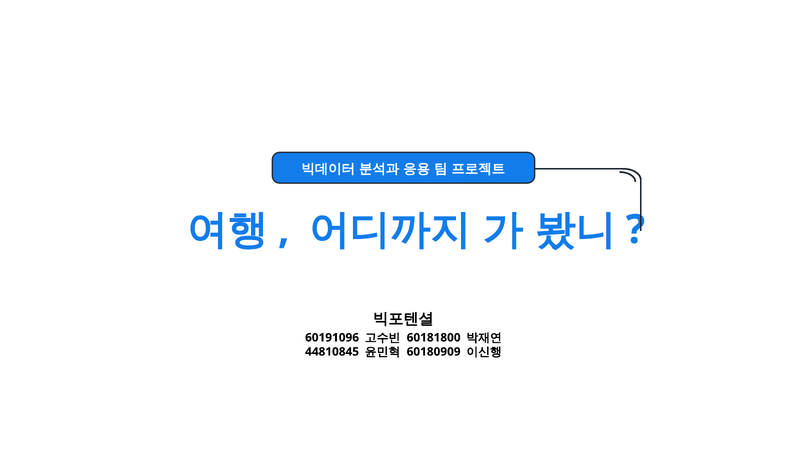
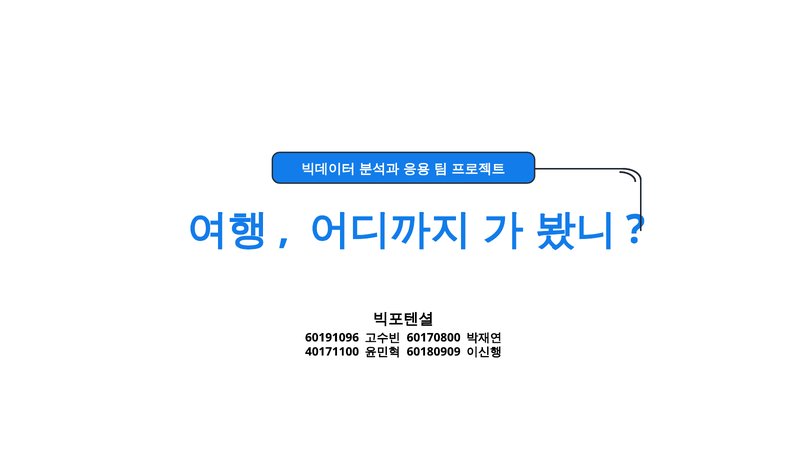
60181800: 60181800 -> 60170800
44810845: 44810845 -> 40171100
